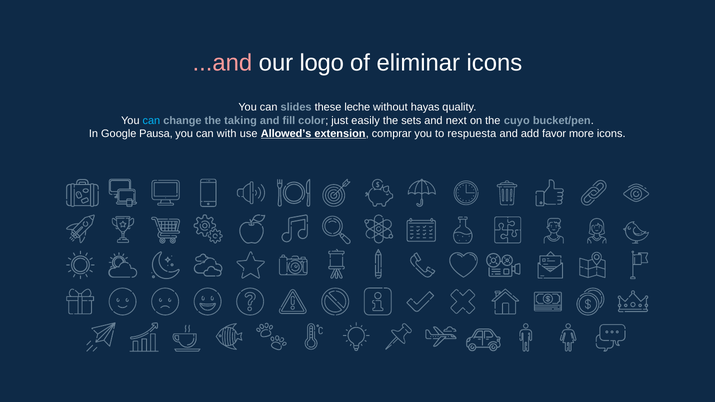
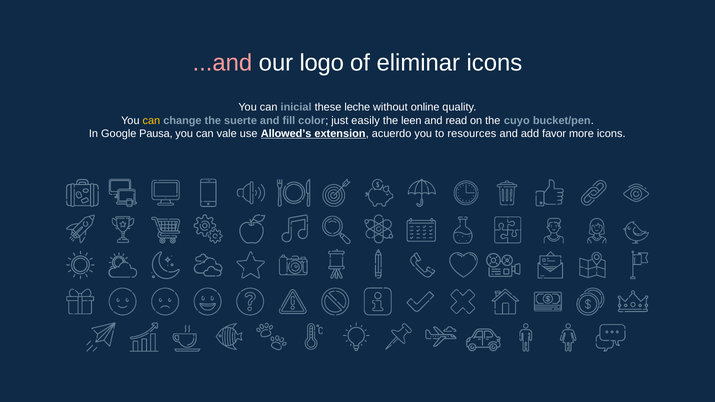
slides: slides -> inicial
hayas: hayas -> online
can at (151, 120) colour: light blue -> yellow
taking: taking -> suerte
sets: sets -> leen
next: next -> read
with: with -> vale
comprar: comprar -> acuerdo
respuesta: respuesta -> resources
